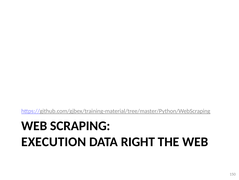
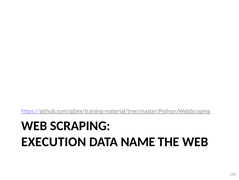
RIGHT: RIGHT -> NAME
